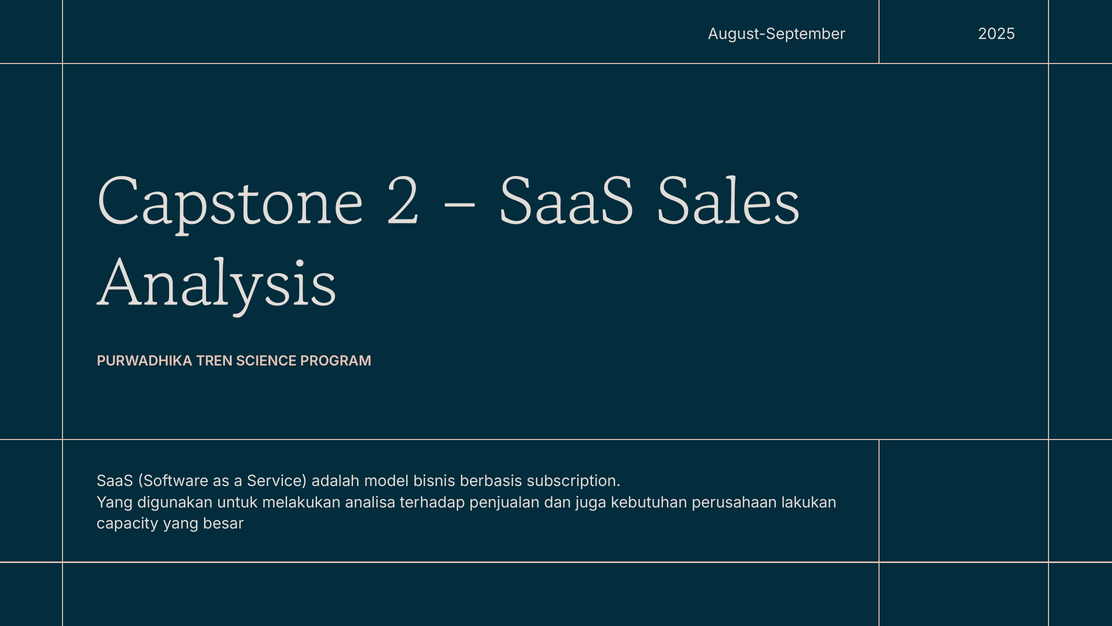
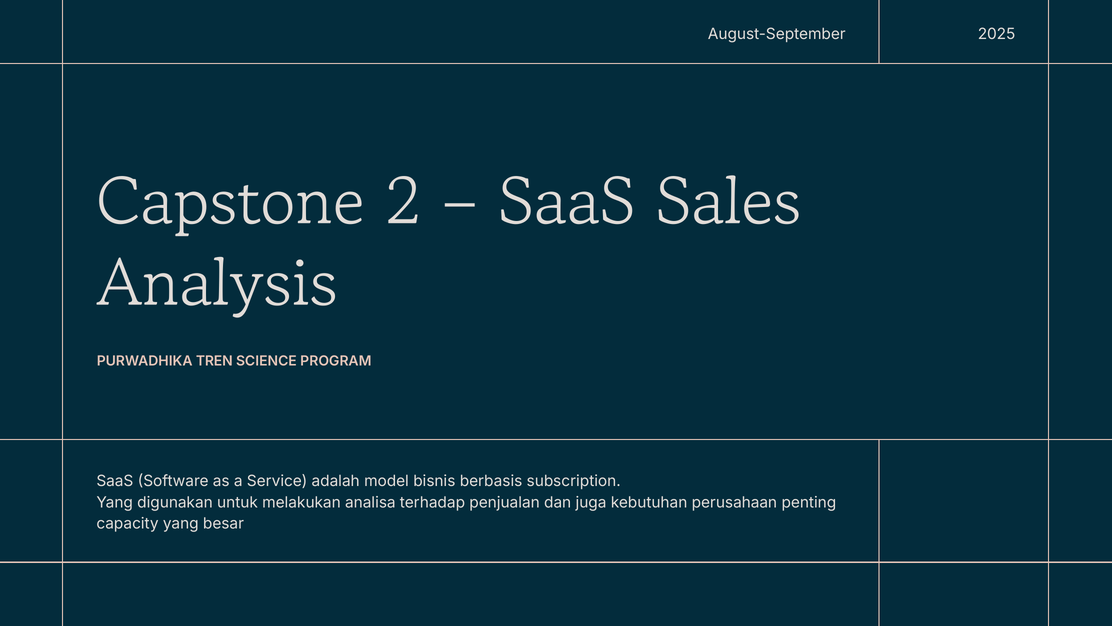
lakukan: lakukan -> penting
